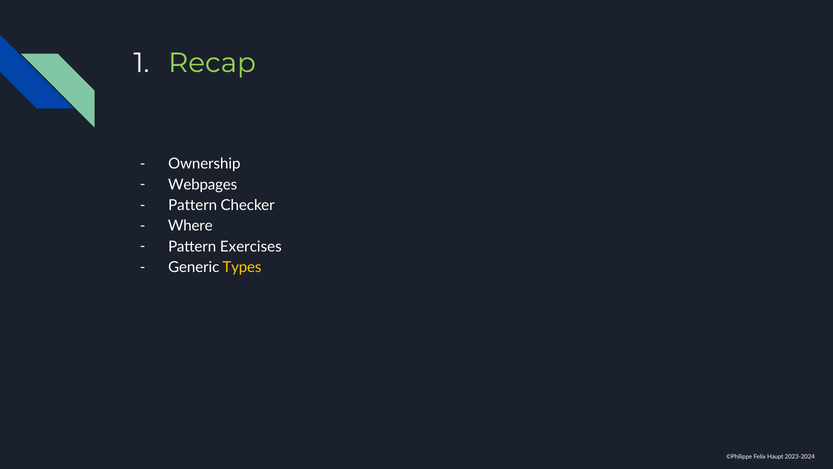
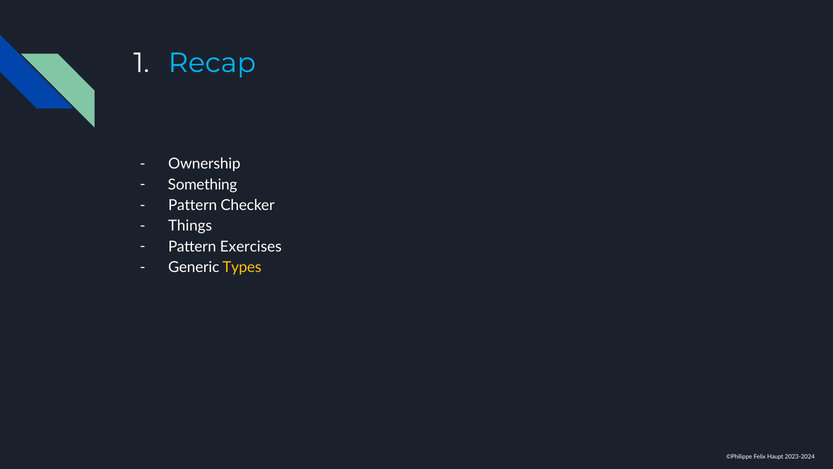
Recap colour: light green -> light blue
Webpages: Webpages -> Something
Where: Where -> Things
